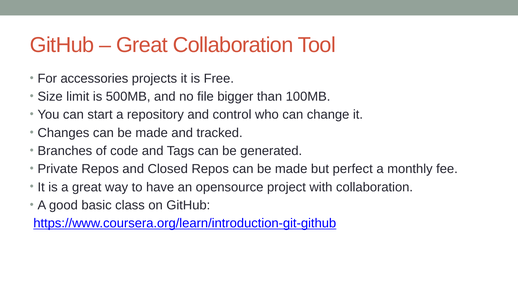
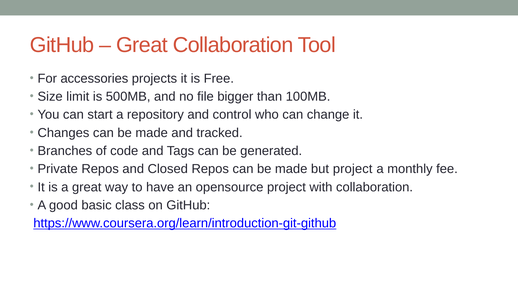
but perfect: perfect -> project
